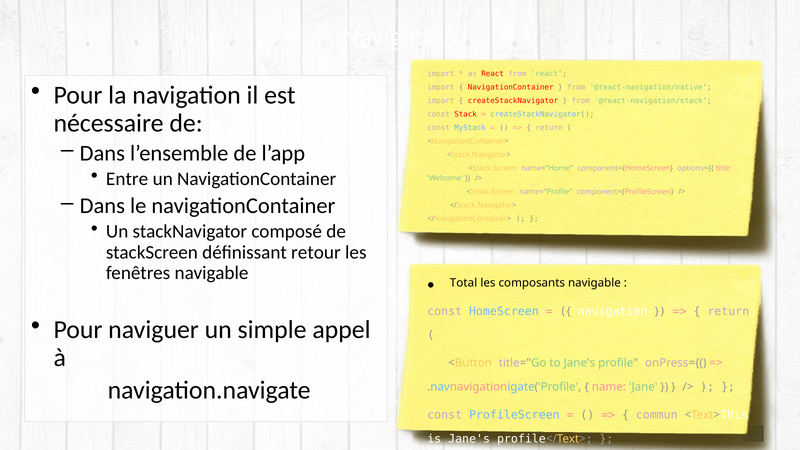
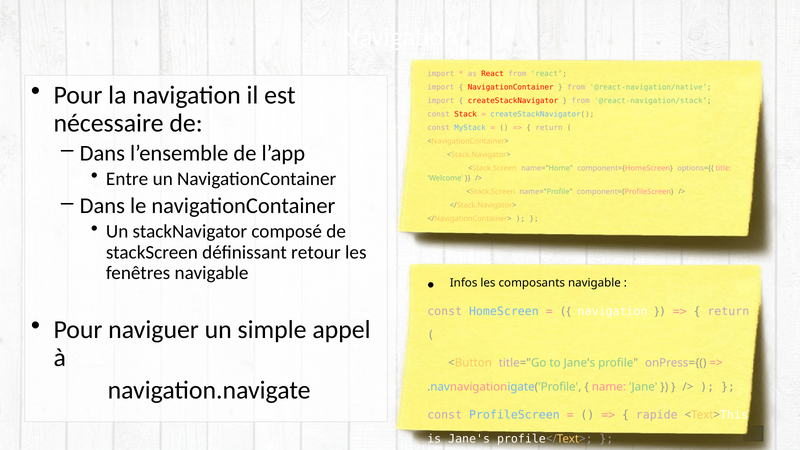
Total: Total -> Infos
commun: commun -> rapide
